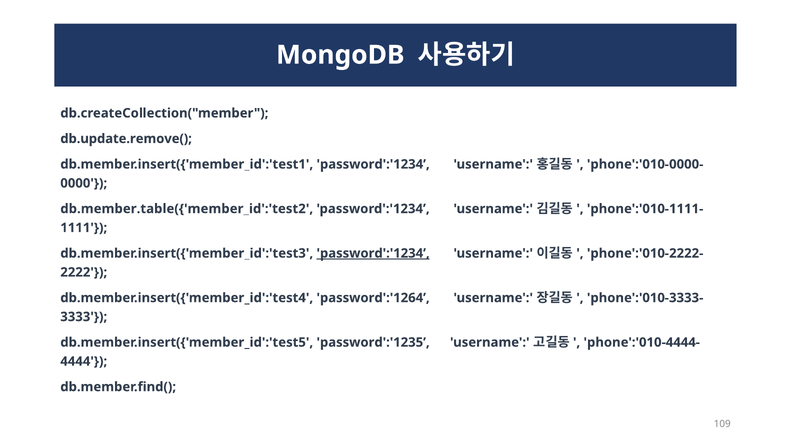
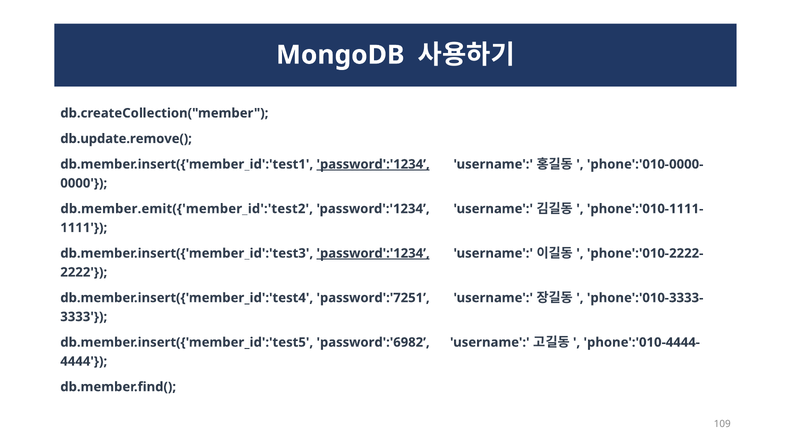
password':'1234 at (373, 164) underline: none -> present
db.member.table({'member_id':'test2: db.member.table({'member_id':'test2 -> db.member.emit({'member_id':'test2
password':'1264: password':'1264 -> password':'7251
password':'1235: password':'1235 -> password':'6982
